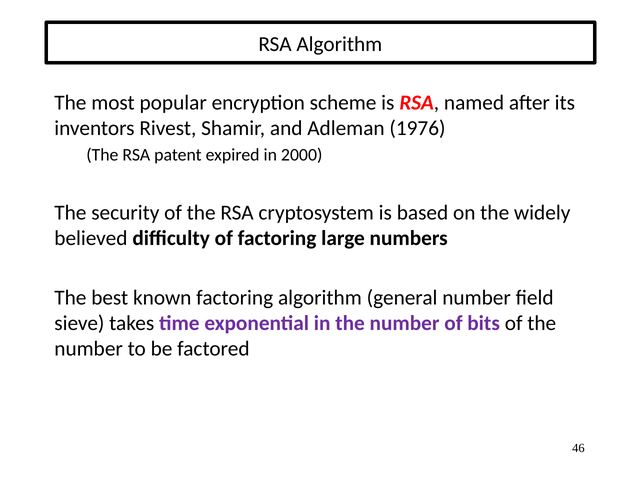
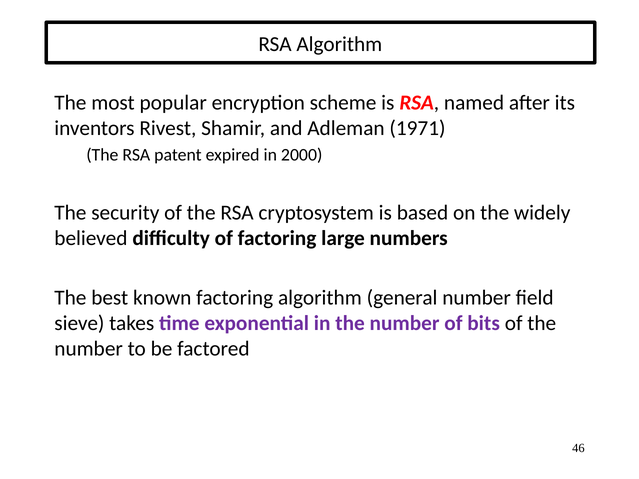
1976: 1976 -> 1971
